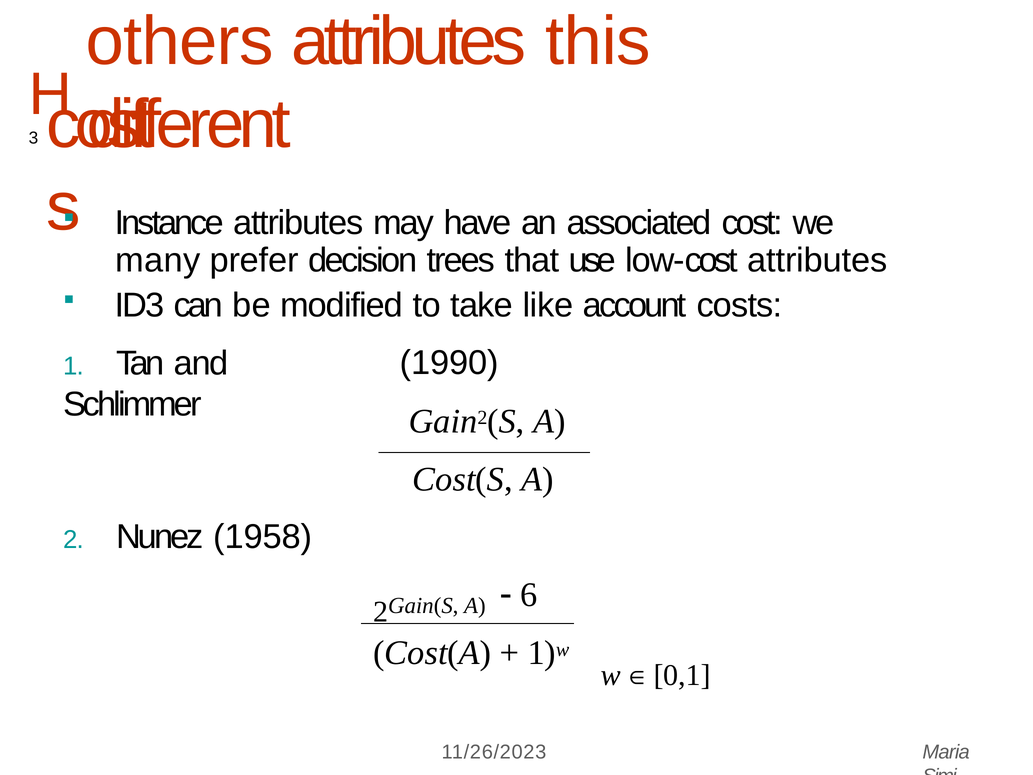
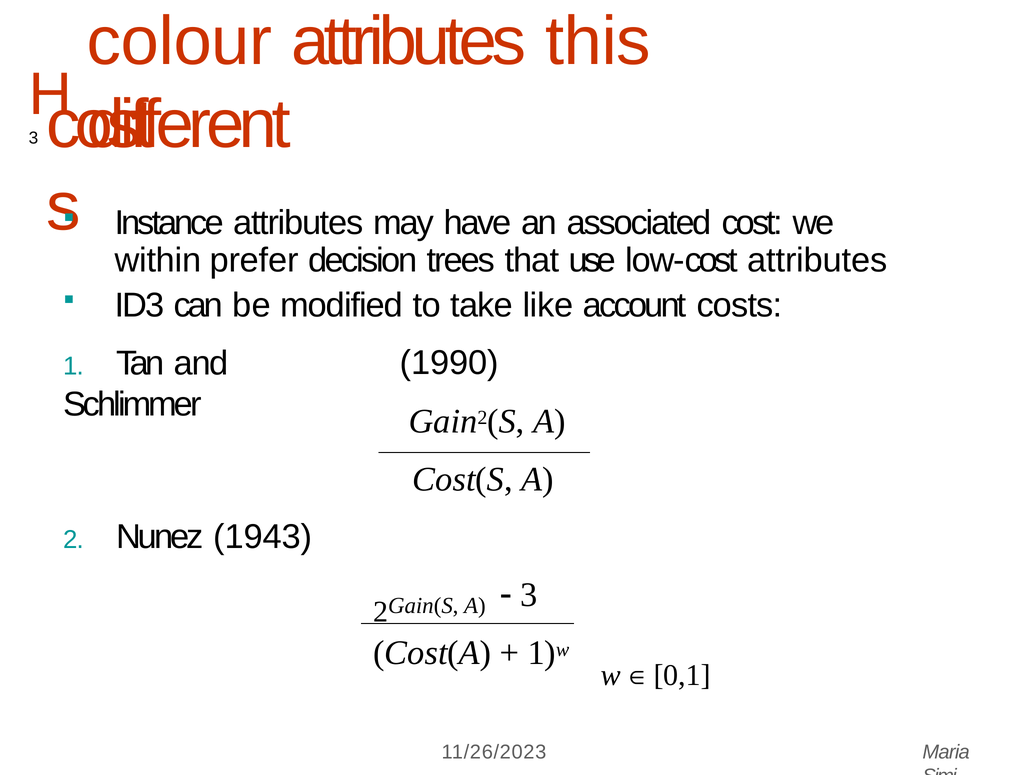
others: others -> colour
many: many -> within
1958: 1958 -> 1943
6 at (529, 595): 6 -> 3
